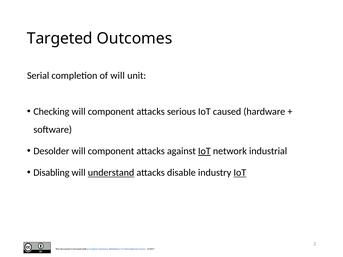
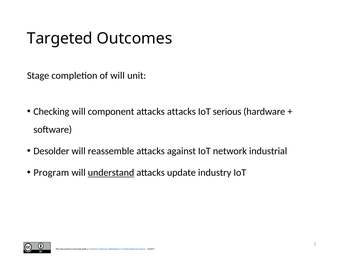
Serial: Serial -> Stage
attacks serious: serious -> attacks
caused: caused -> serious
component at (111, 151): component -> reassemble
IoT at (204, 151) underline: present -> none
Disabling: Disabling -> Program
disable: disable -> update
IoT at (240, 173) underline: present -> none
